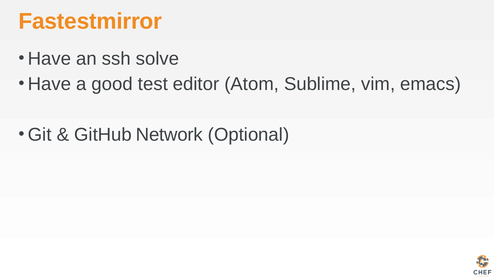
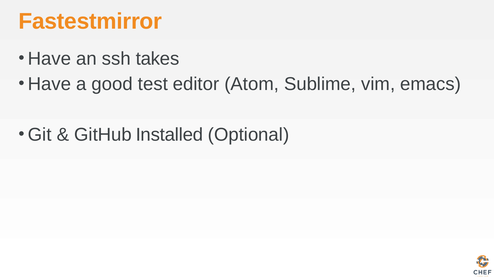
solve: solve -> takes
Network: Network -> Installed
